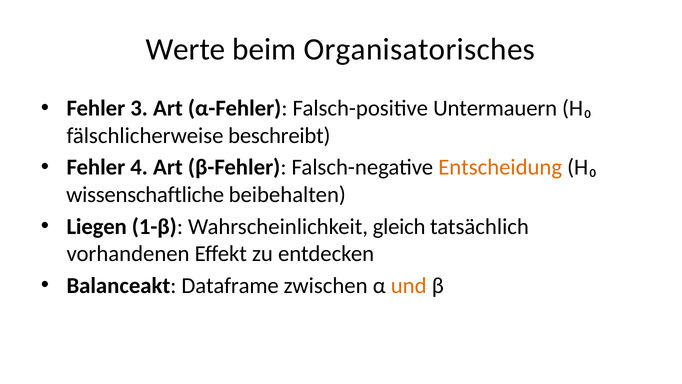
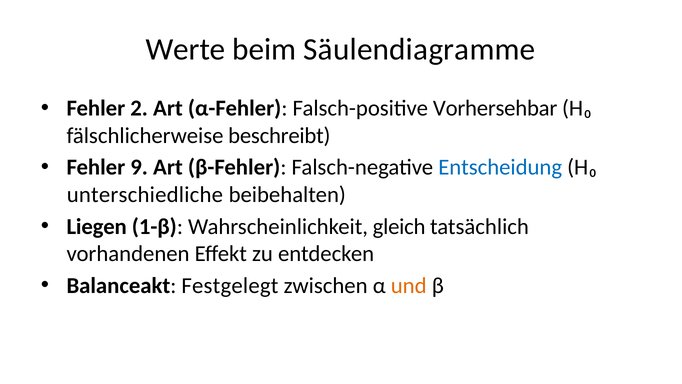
Organisatorisches: Organisatorisches -> Säulendiagramme
3: 3 -> 2
Untermauern: Untermauern -> Vorhersehbar
4: 4 -> 9
Entscheidung colour: orange -> blue
wissenschaftliche: wissenschaftliche -> unterschiedliche
Dataframe: Dataframe -> Festgelegt
